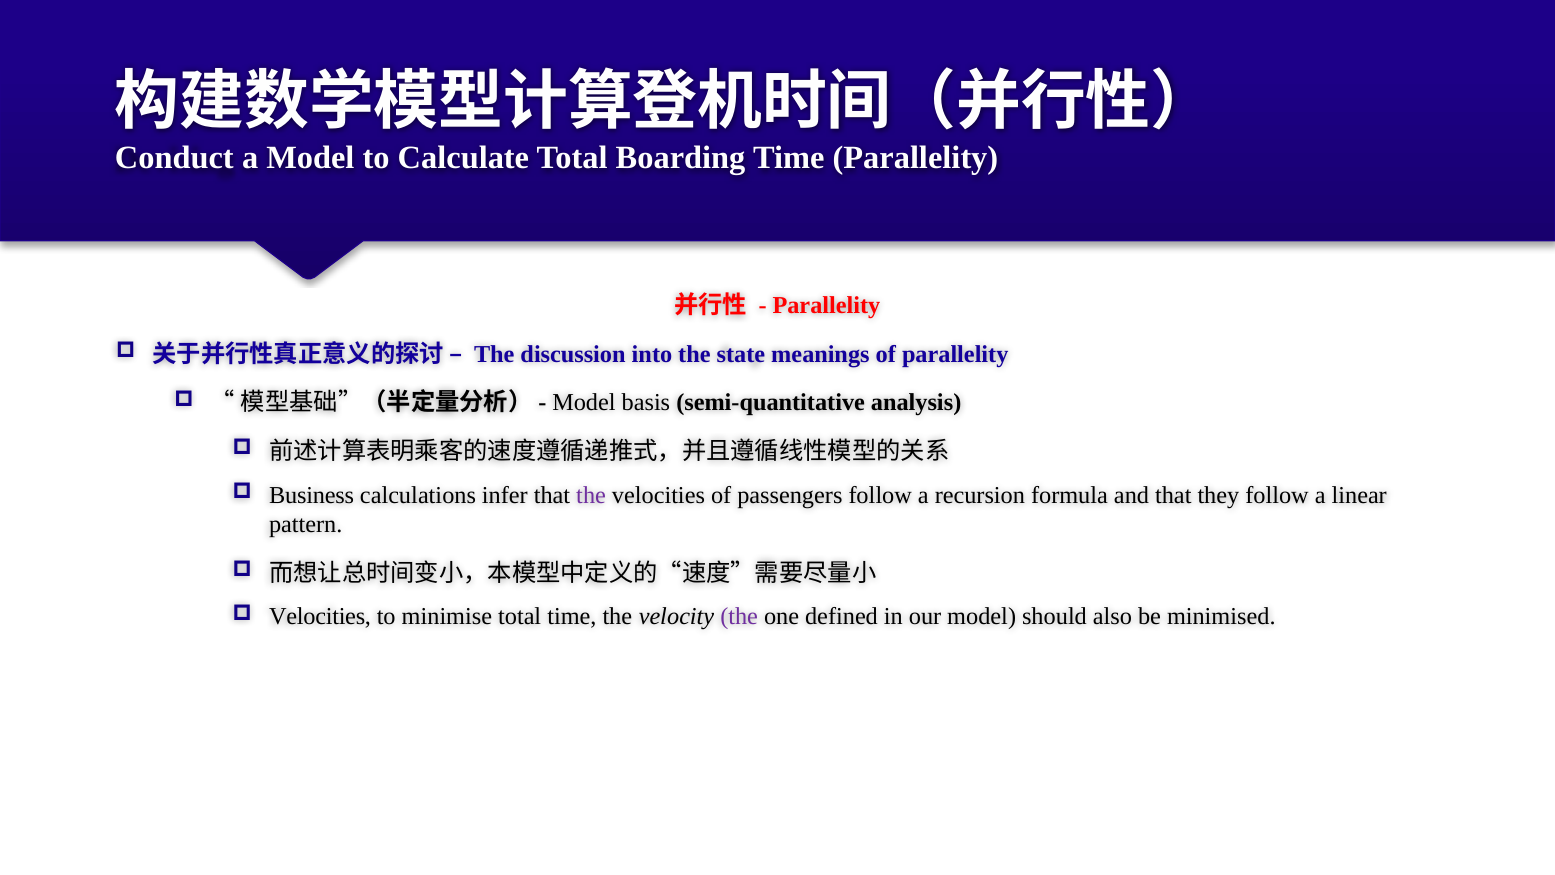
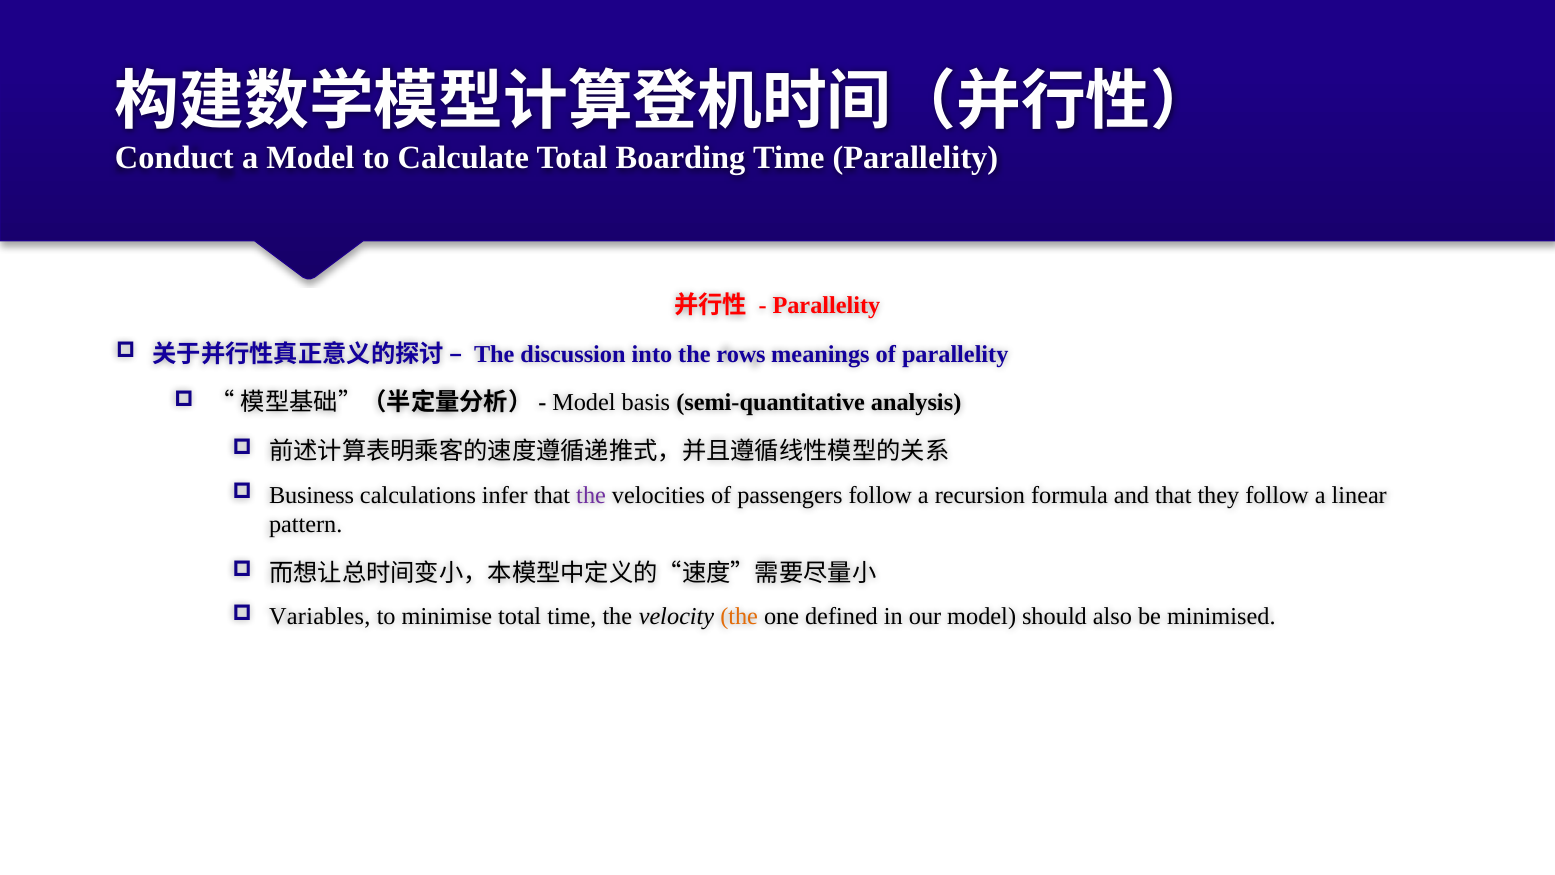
state: state -> rows
Velocities at (320, 617): Velocities -> Variables
the at (739, 617) colour: purple -> orange
